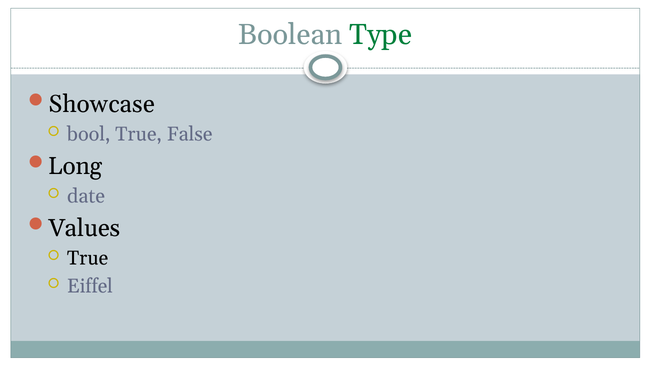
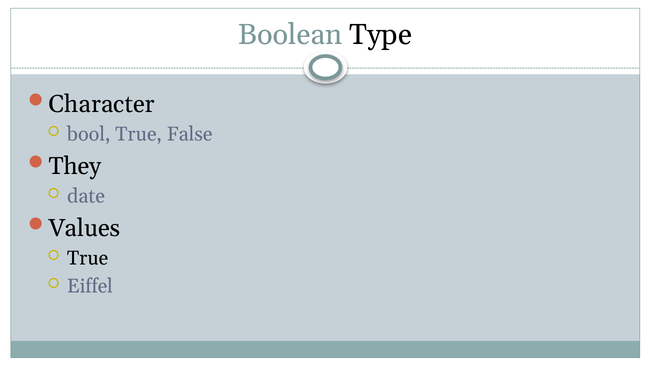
Type colour: green -> black
Showcase: Showcase -> Character
Long: Long -> They
